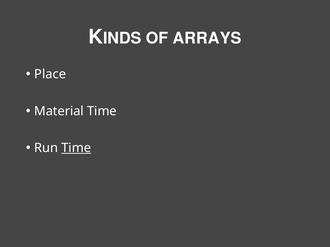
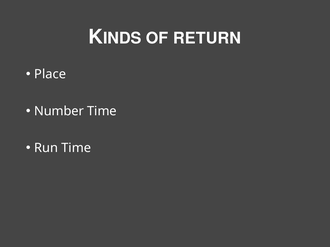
ARRAYS: ARRAYS -> RETURN
Material: Material -> Number
Time at (76, 148) underline: present -> none
